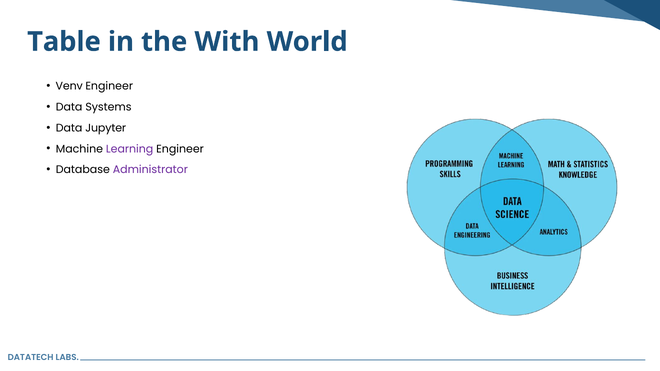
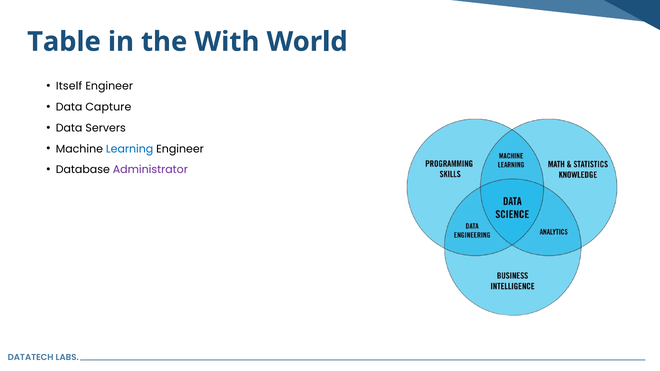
Venv: Venv -> Itself
Systems: Systems -> Capture
Jupyter: Jupyter -> Servers
Learning colour: purple -> blue
